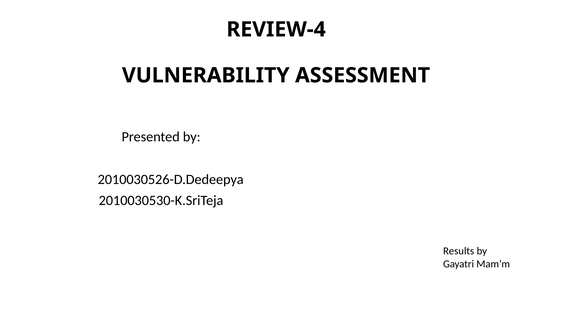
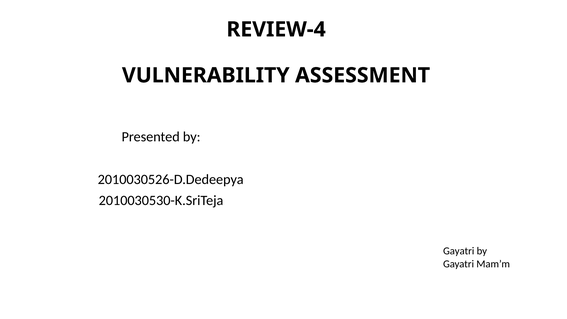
Results at (459, 251): Results -> Gayatri
